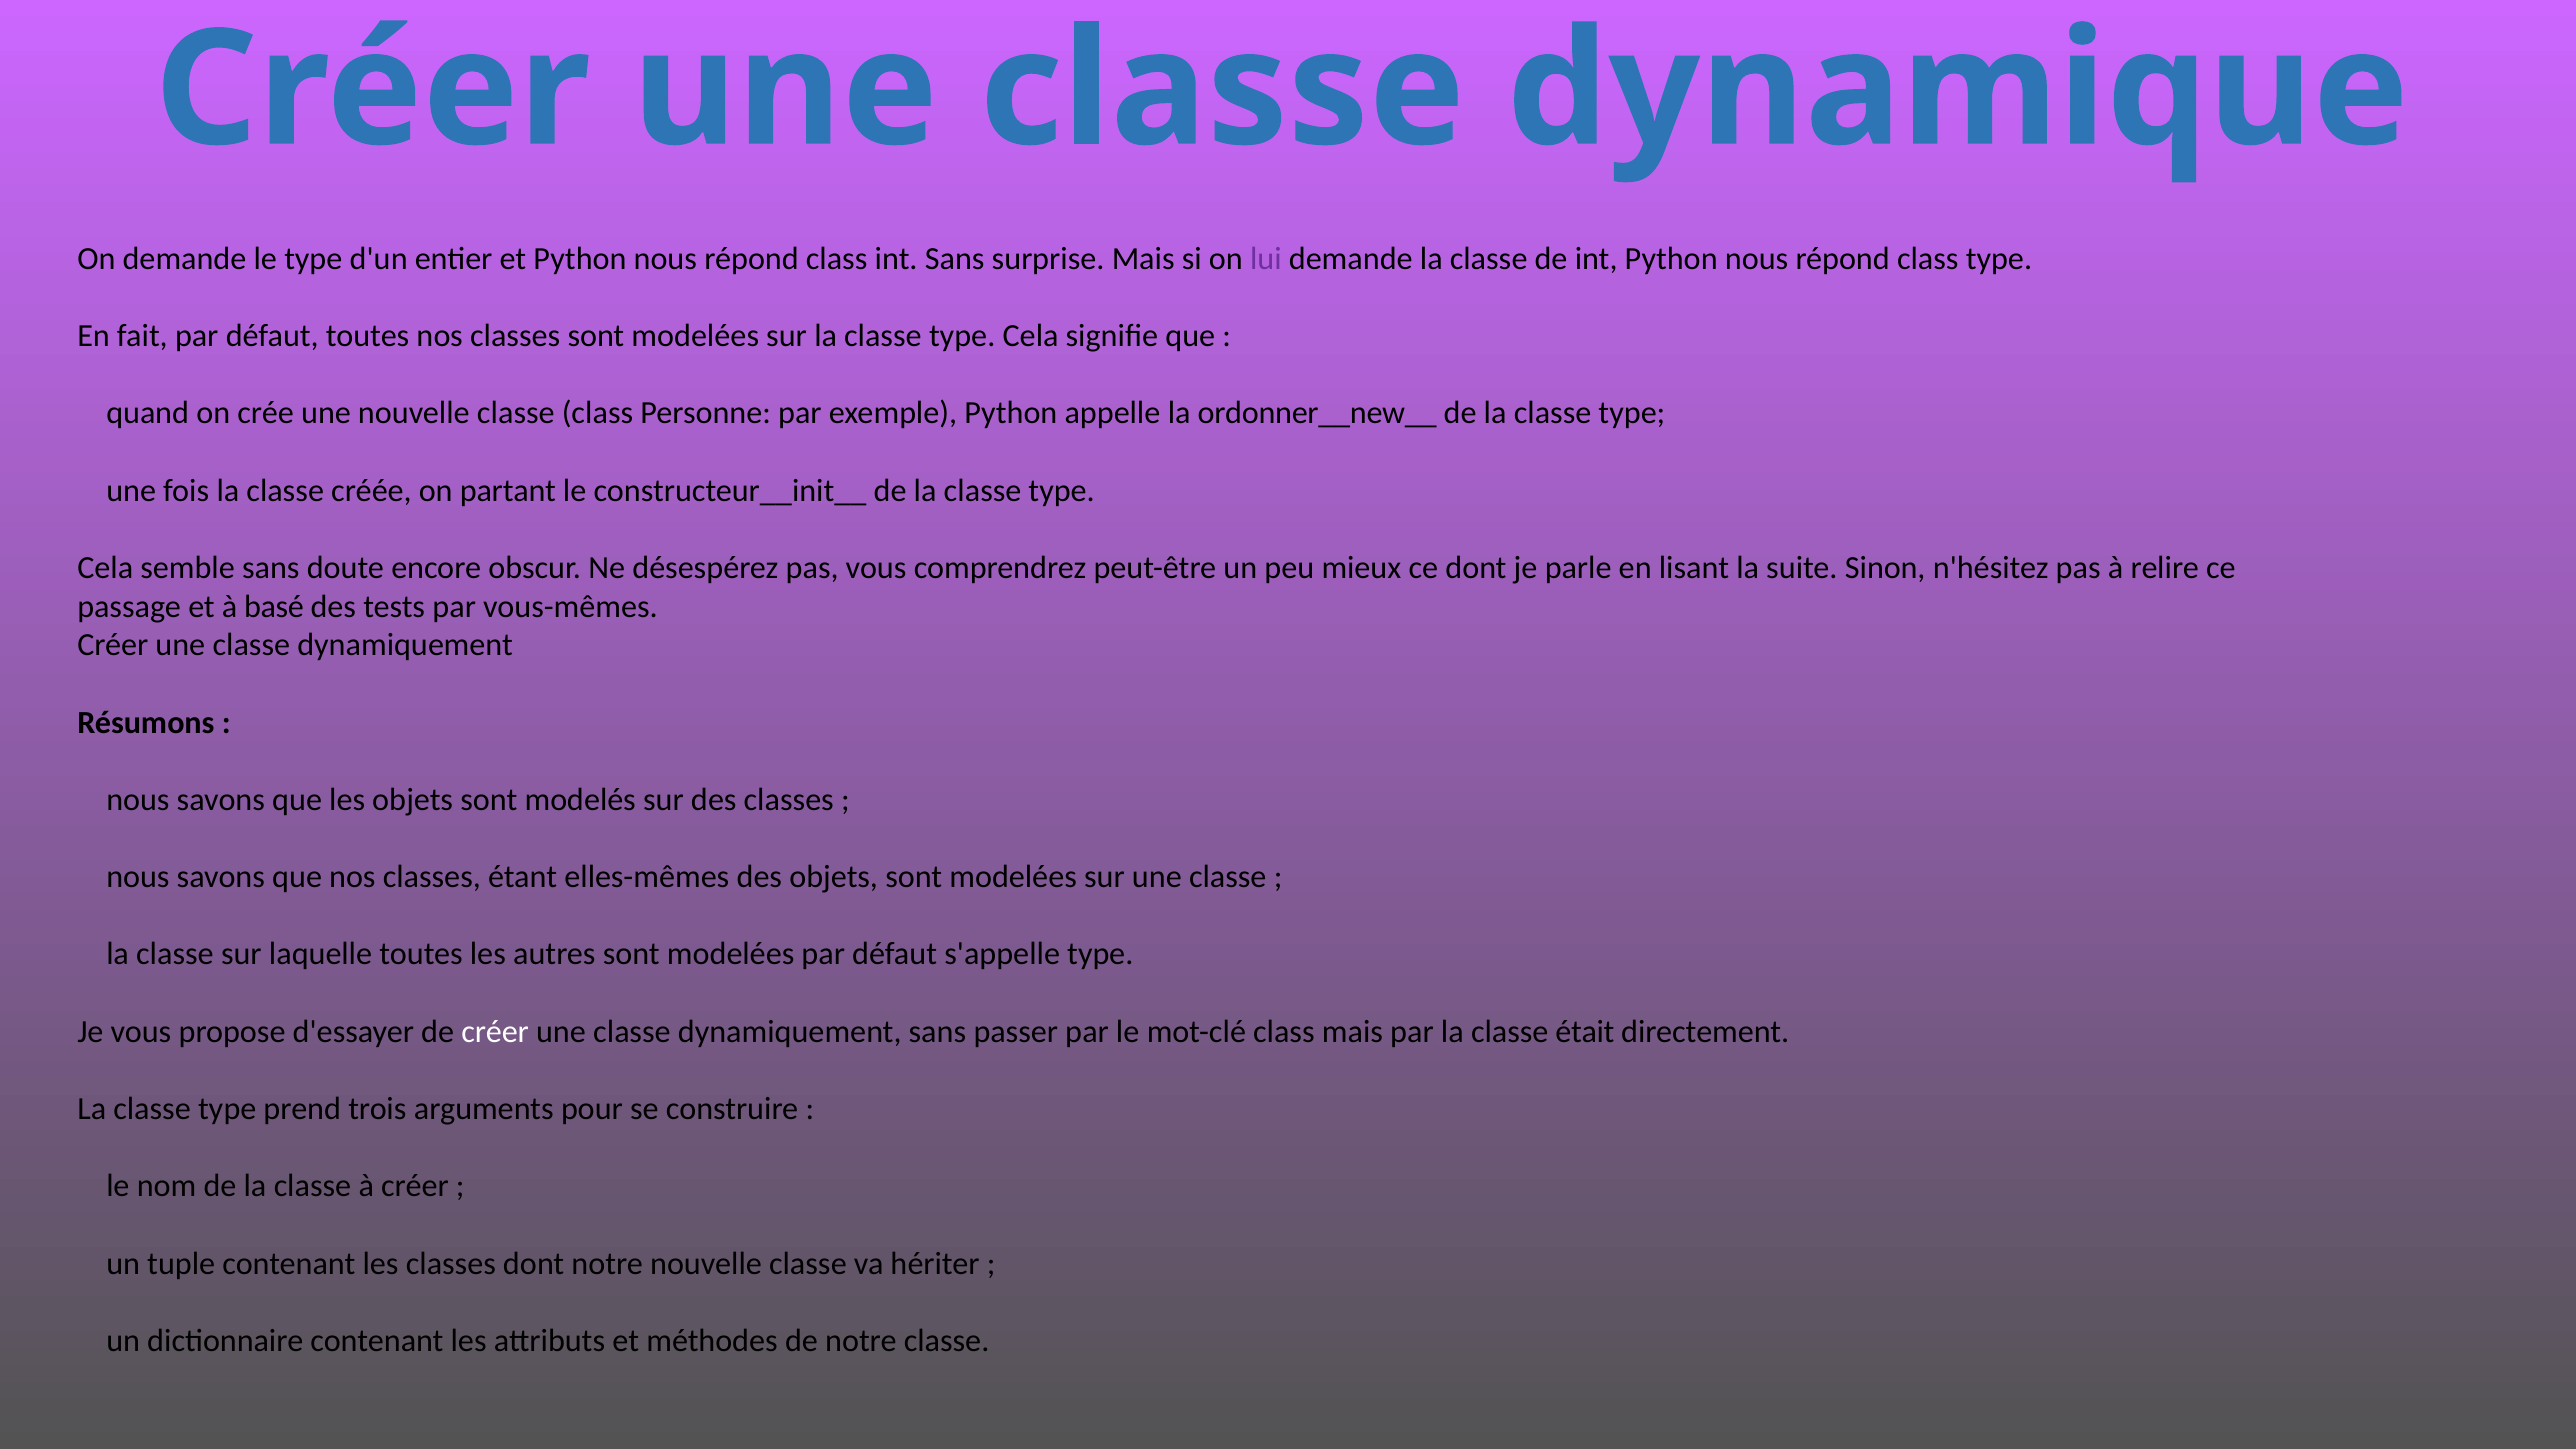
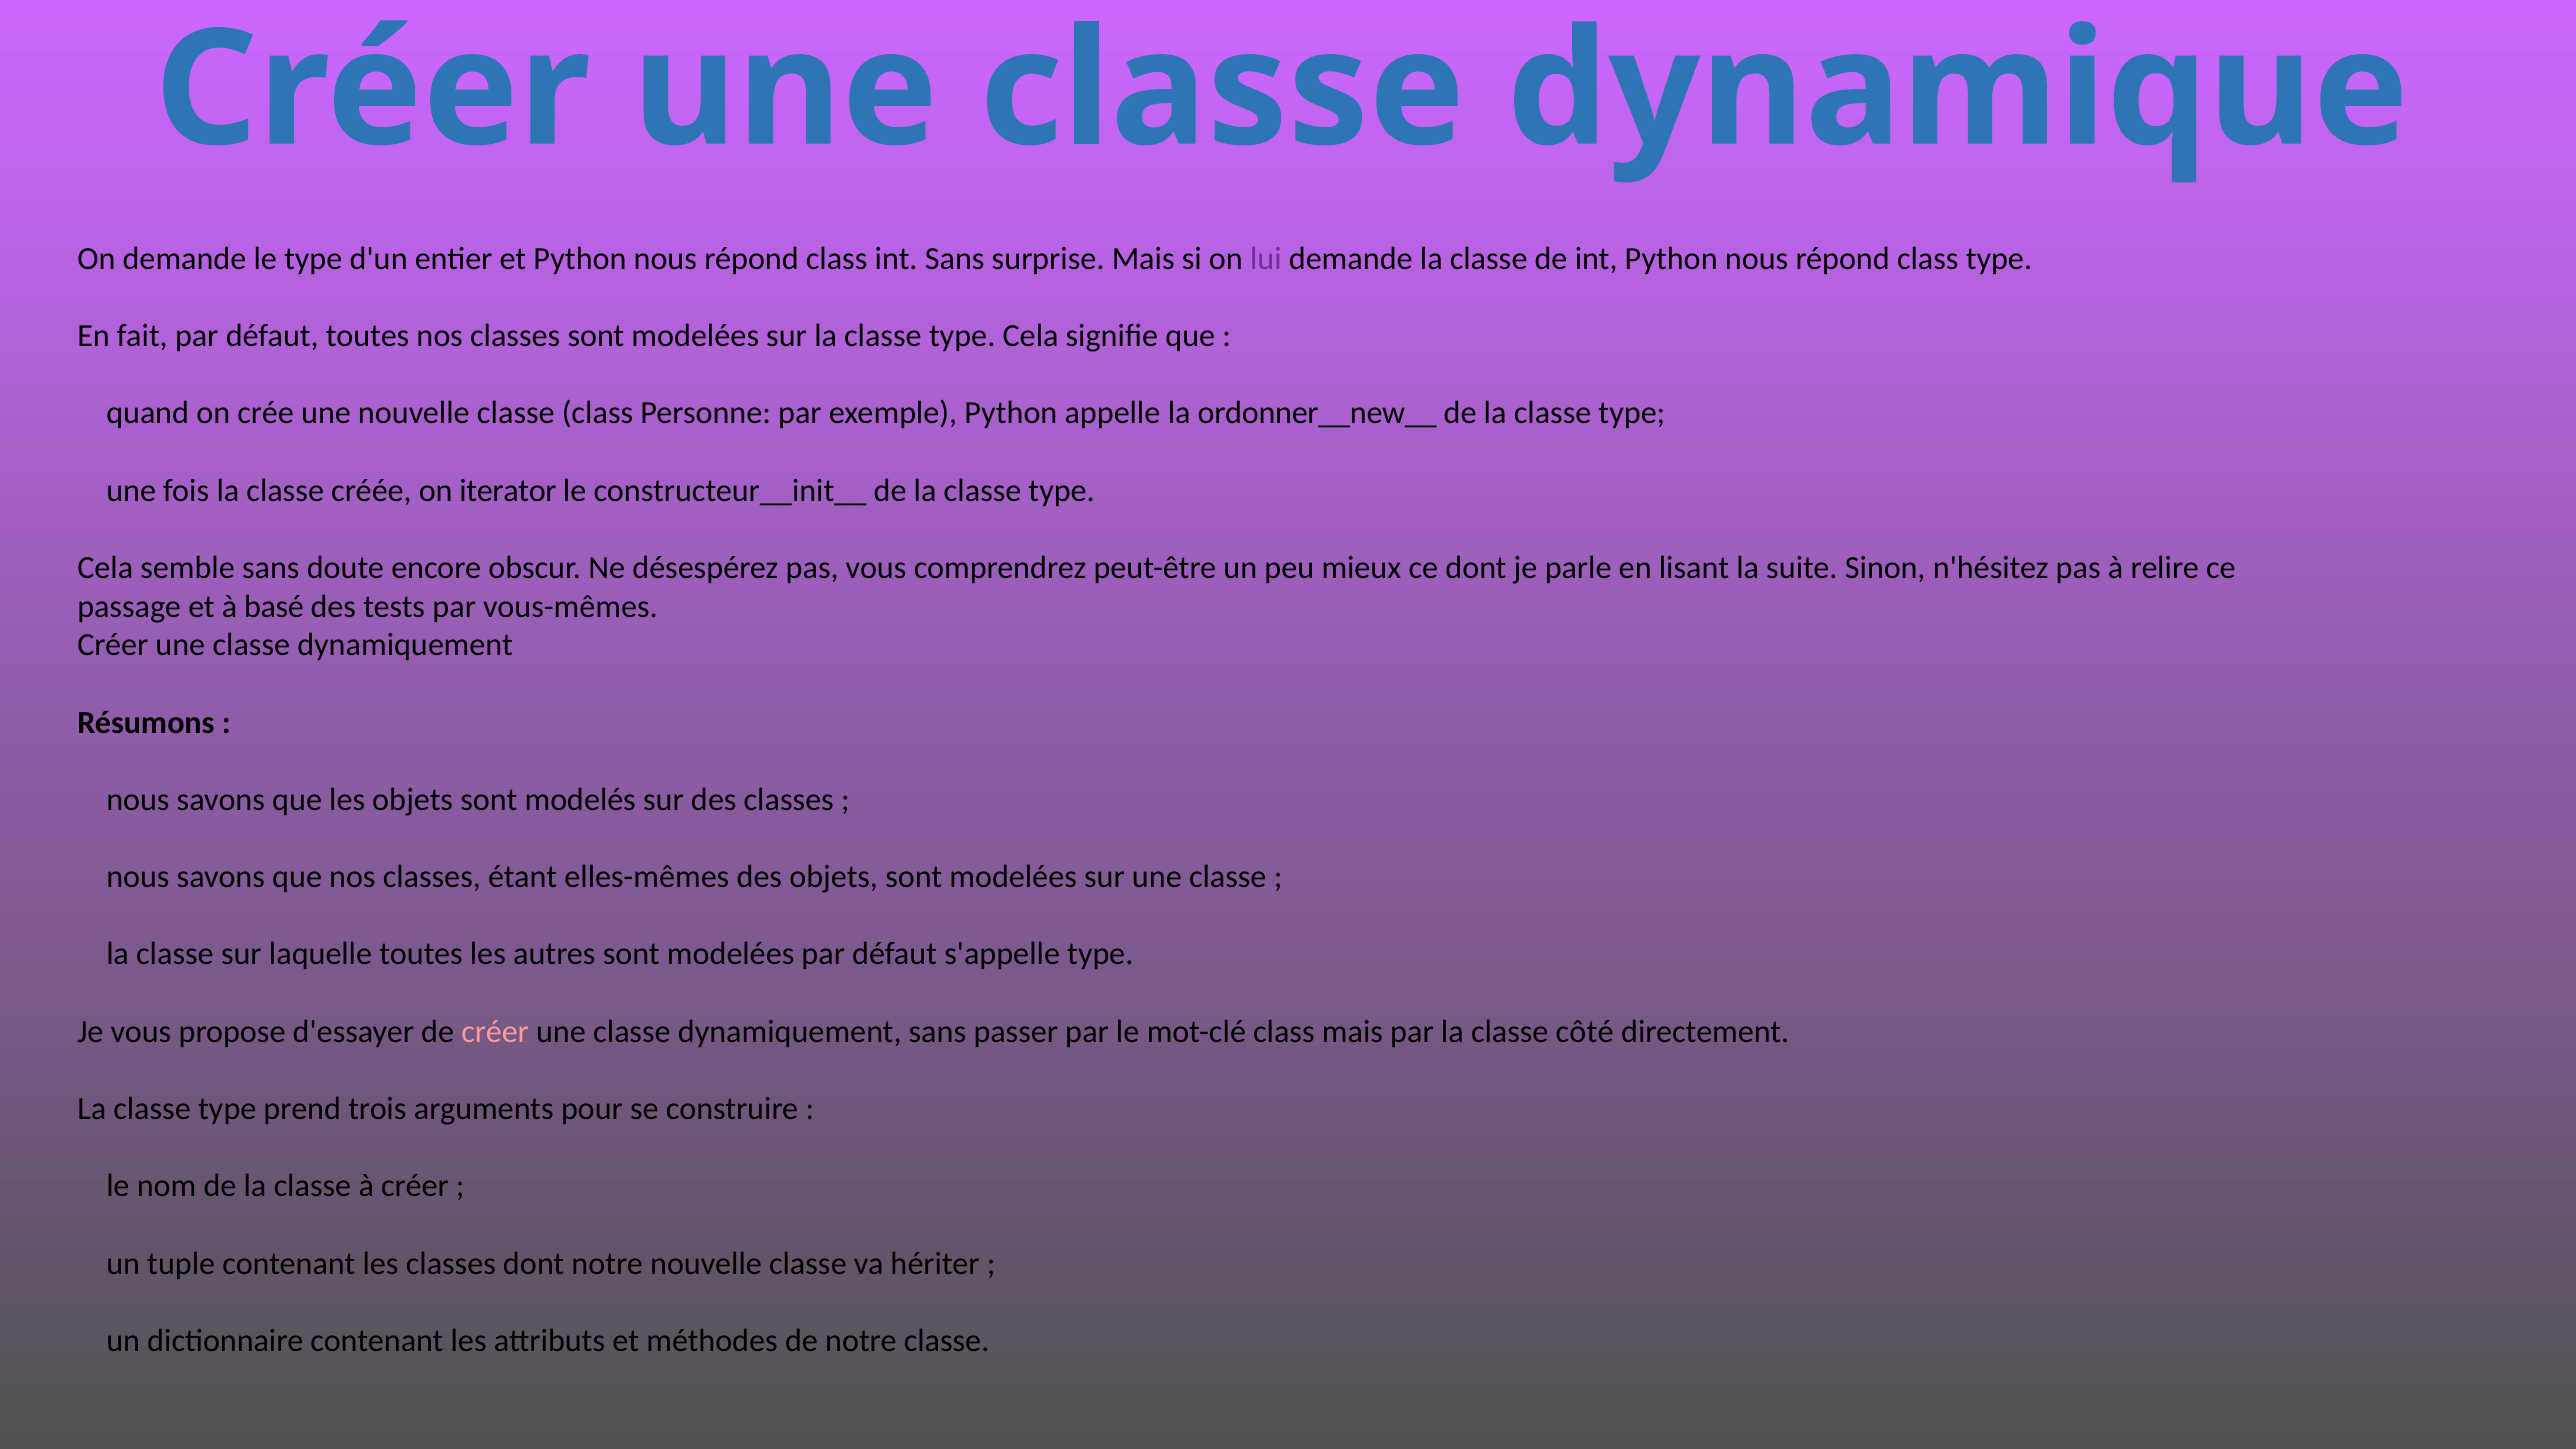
partant: partant -> iterator
créer at (495, 1032) colour: white -> pink
était: était -> côté
